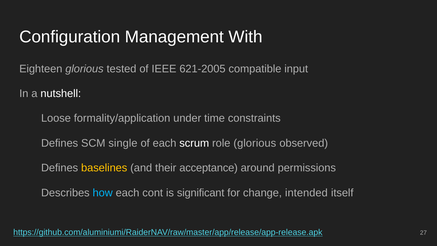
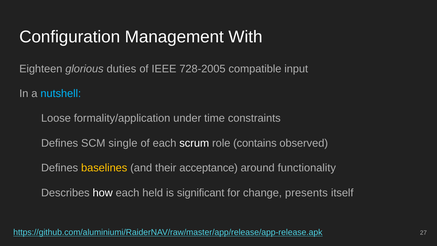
tested: tested -> duties
621-2005: 621-2005 -> 728-2005
nutshell colour: white -> light blue
role glorious: glorious -> contains
permissions: permissions -> functionality
how colour: light blue -> white
cont: cont -> held
intended: intended -> presents
